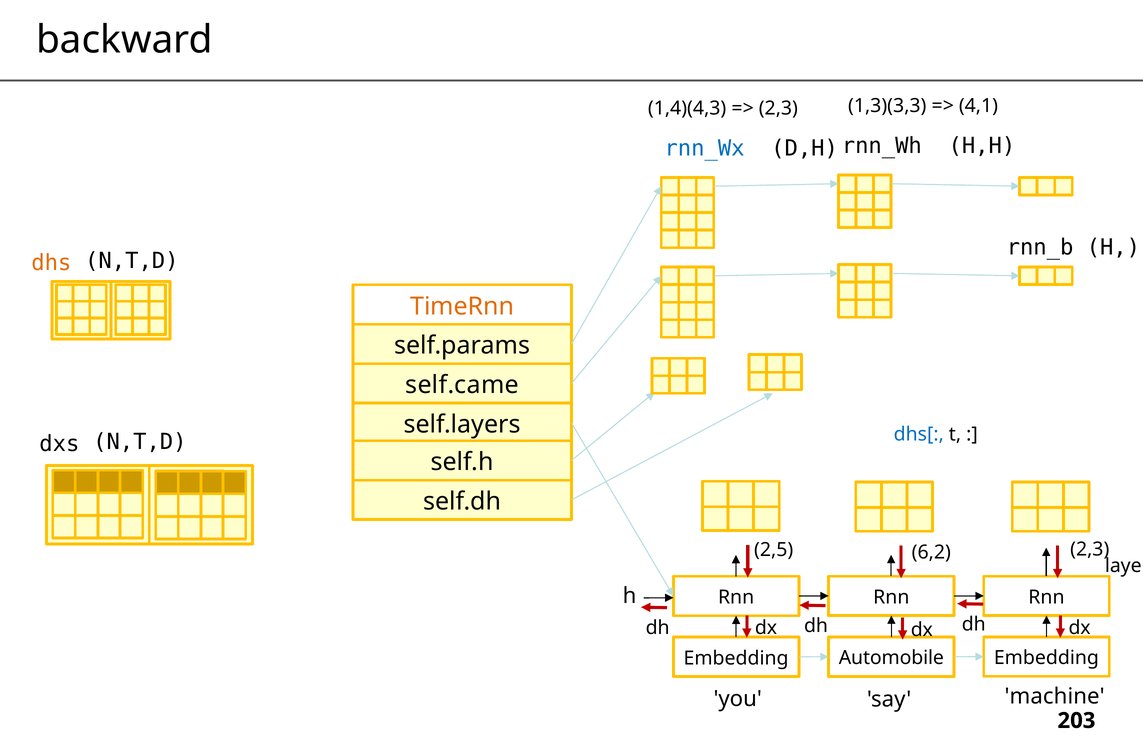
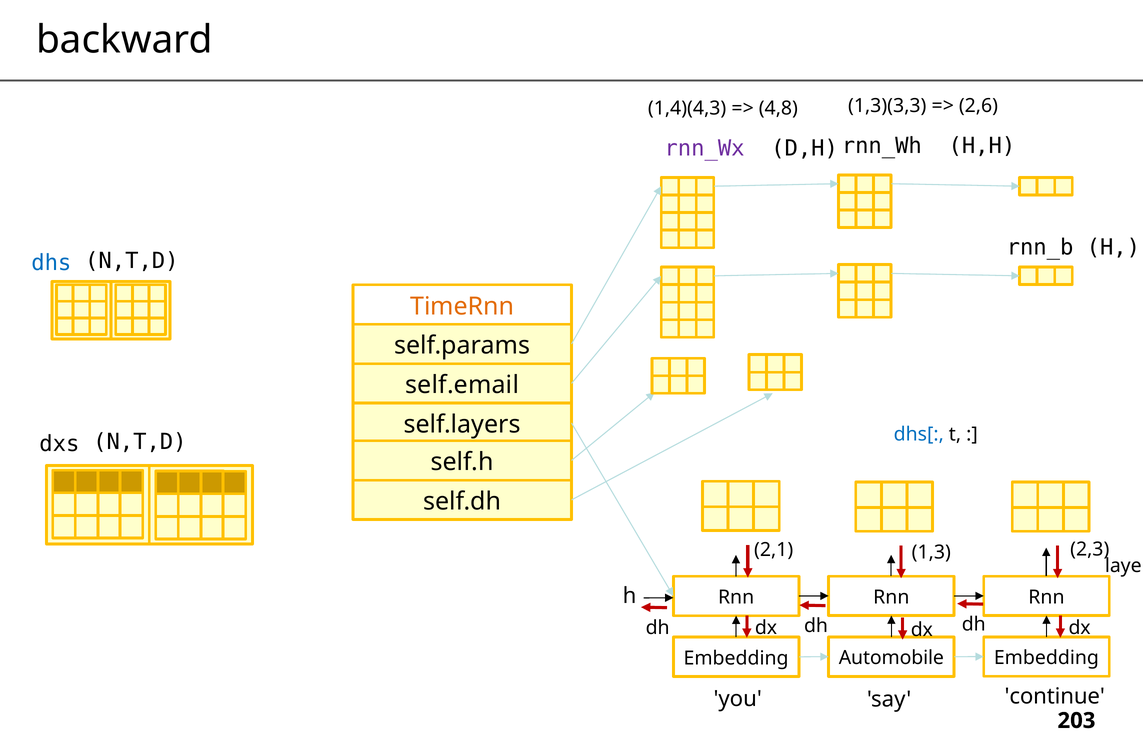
2,3 at (778, 108): 2,3 -> 4,8
4,1: 4,1 -> 2,6
rnn_Wx colour: blue -> purple
dhs colour: orange -> blue
self.came: self.came -> self.email
2,5: 2,5 -> 2,1
6,2: 6,2 -> 1,3
machine: machine -> continue
